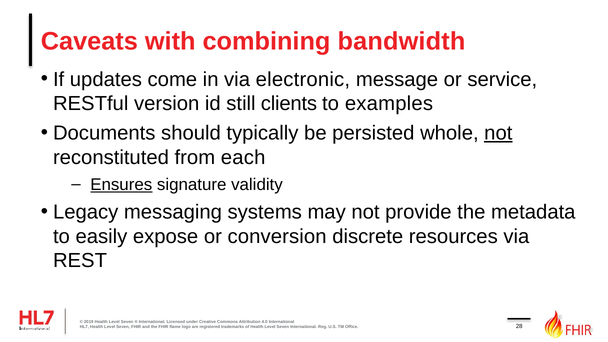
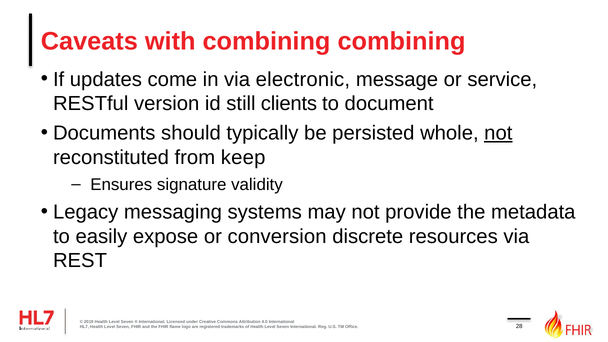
combining bandwidth: bandwidth -> combining
examples: examples -> document
each: each -> keep
Ensures underline: present -> none
